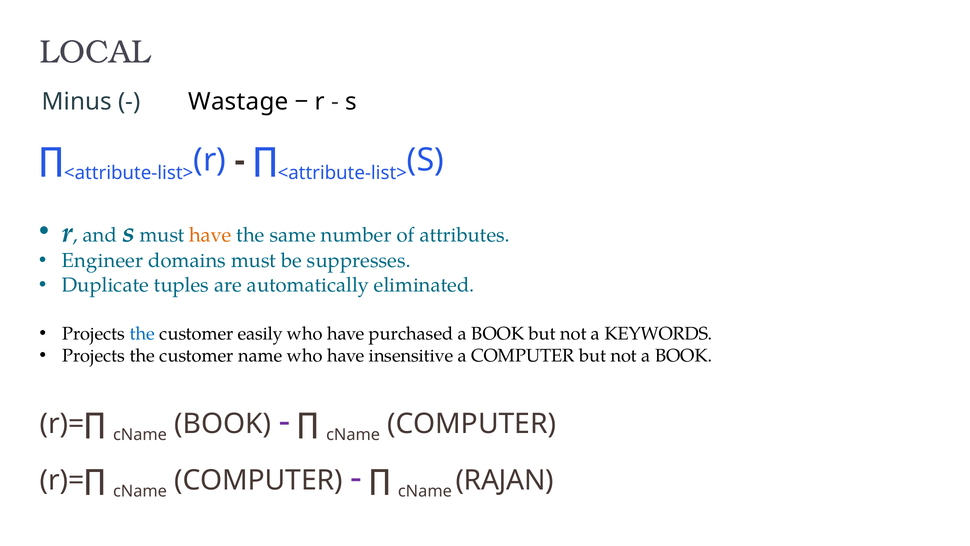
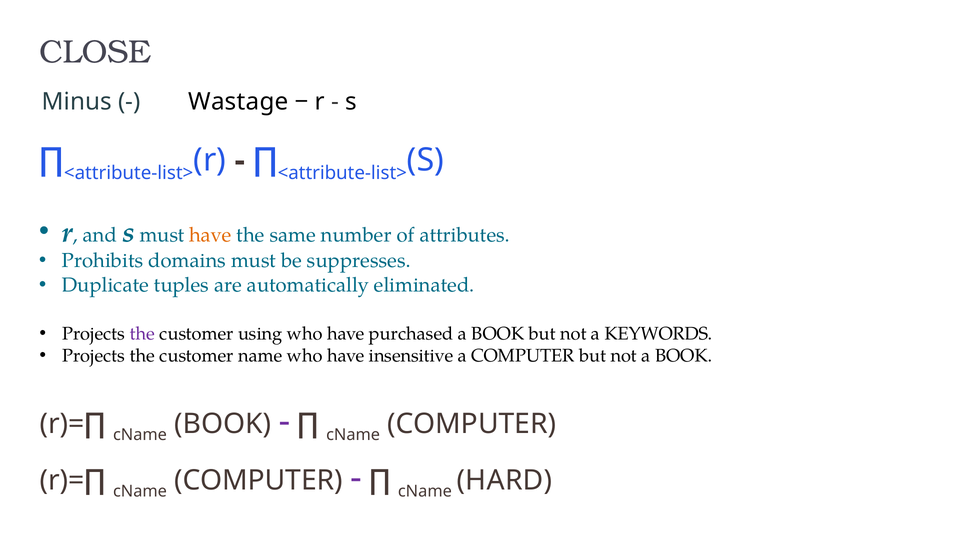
LOCAL: LOCAL -> CLOSE
Engineer: Engineer -> Prohibits
the at (142, 334) colour: blue -> purple
easily: easily -> using
RAJAN: RAJAN -> HARD
